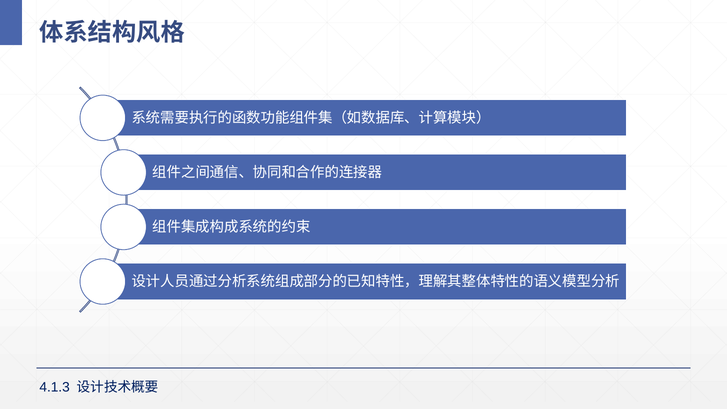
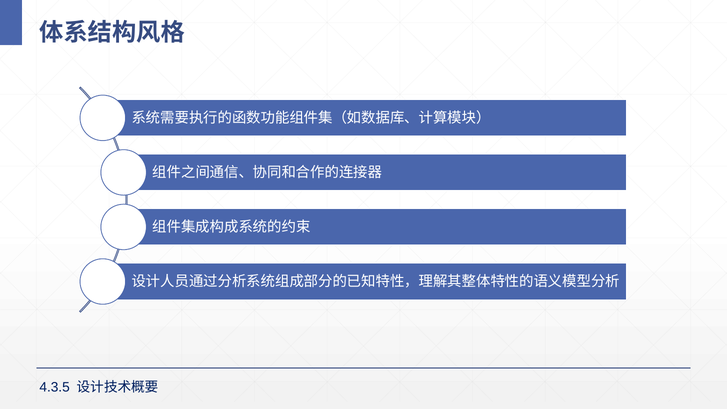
4.1.3: 4.1.3 -> 4.3.5
